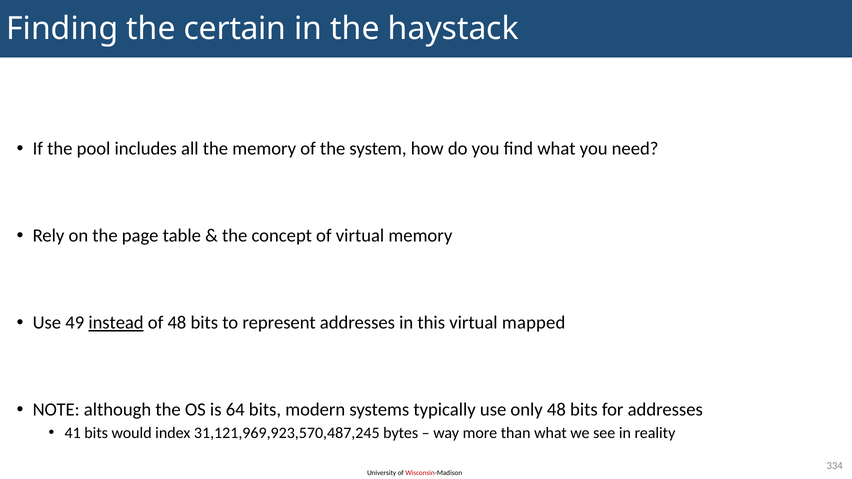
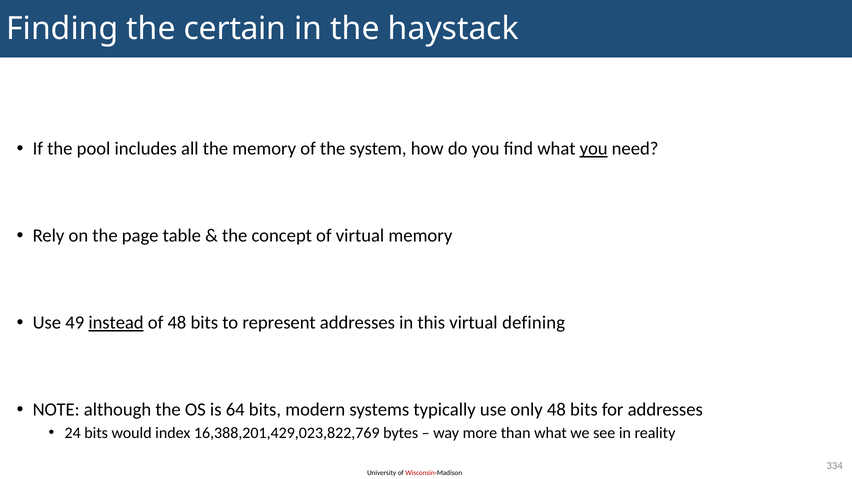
you at (594, 149) underline: none -> present
mapped: mapped -> defining
41: 41 -> 24
31,121,969,923,570,487,245: 31,121,969,923,570,487,245 -> 16,388,201,429,023,822,769
